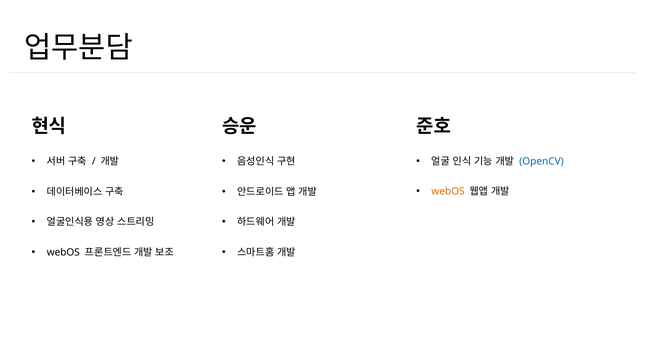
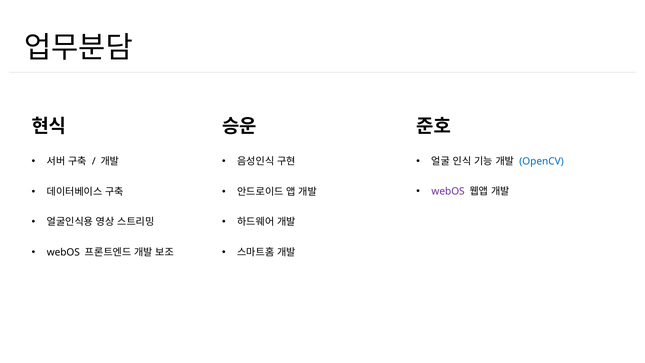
webOS at (448, 192) colour: orange -> purple
